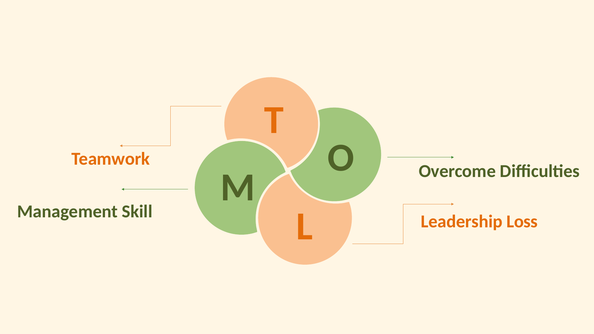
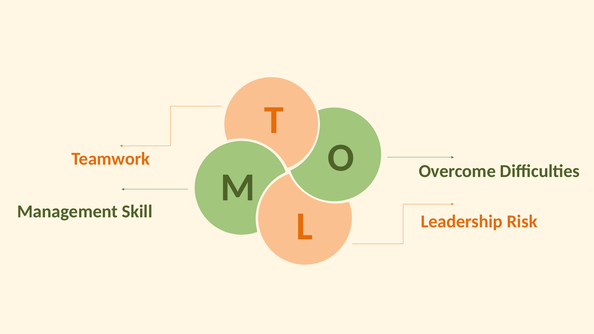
Loss: Loss -> Risk
